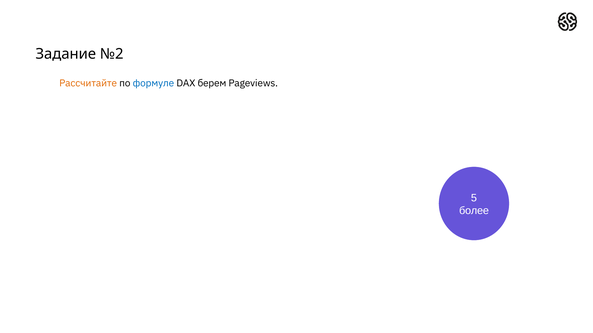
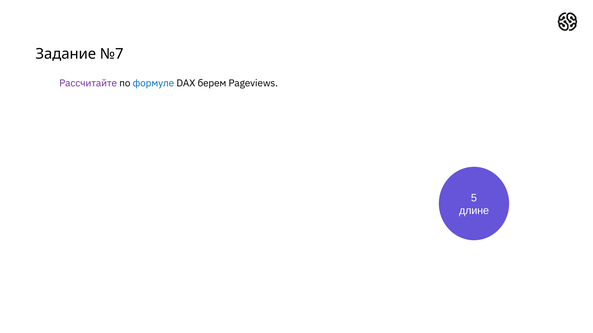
№2: №2 -> №7
Рассчитайте colour: orange -> purple
более: более -> длине
